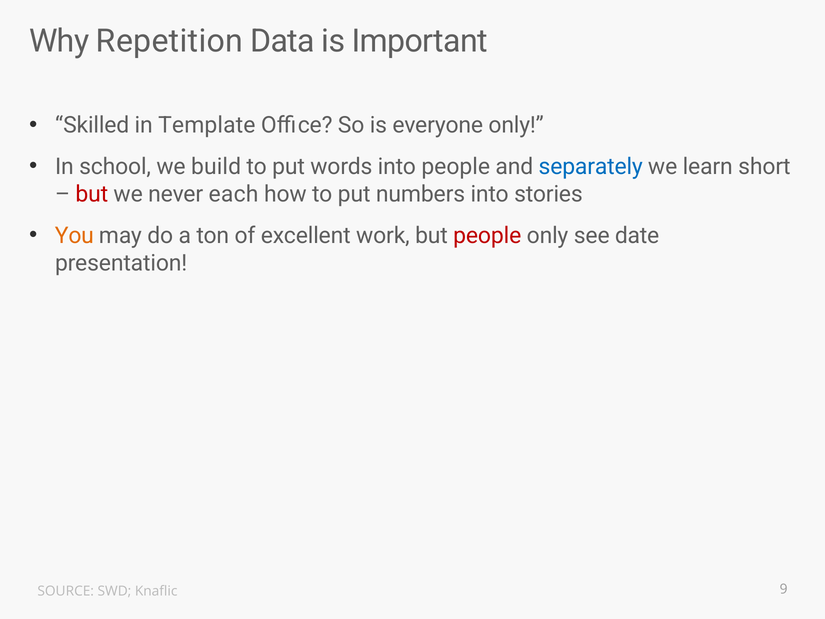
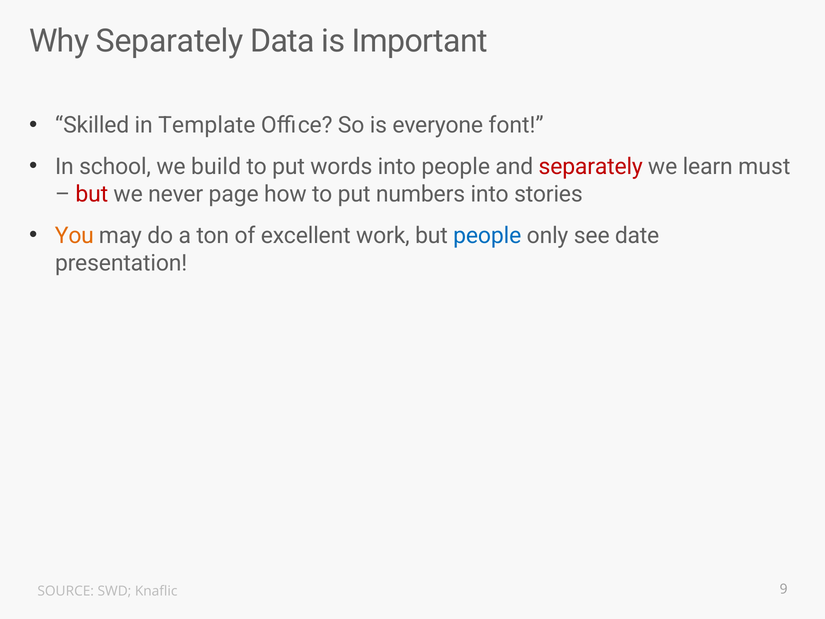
Why Repetition: Repetition -> Separately
everyone only: only -> font
separately at (591, 167) colour: blue -> red
short: short -> must
each: each -> page
people at (487, 235) colour: red -> blue
